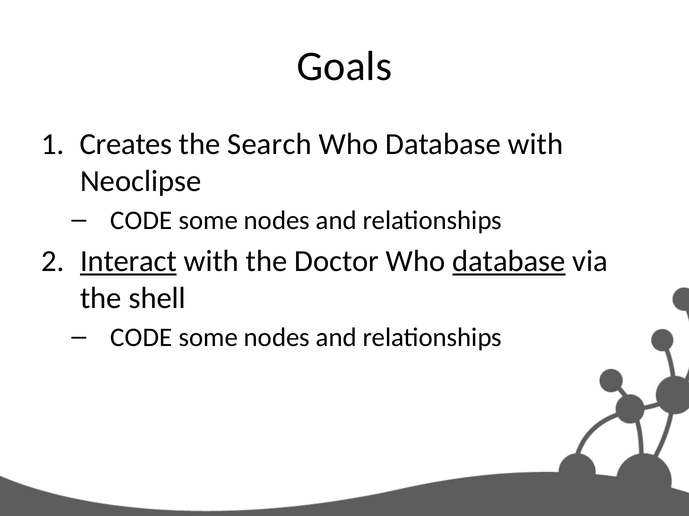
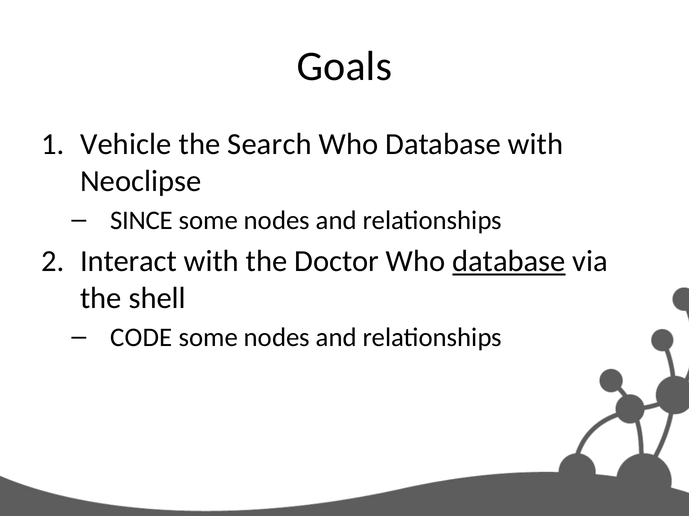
Creates: Creates -> Vehicle
CODE at (141, 221): CODE -> SINCE
Interact underline: present -> none
